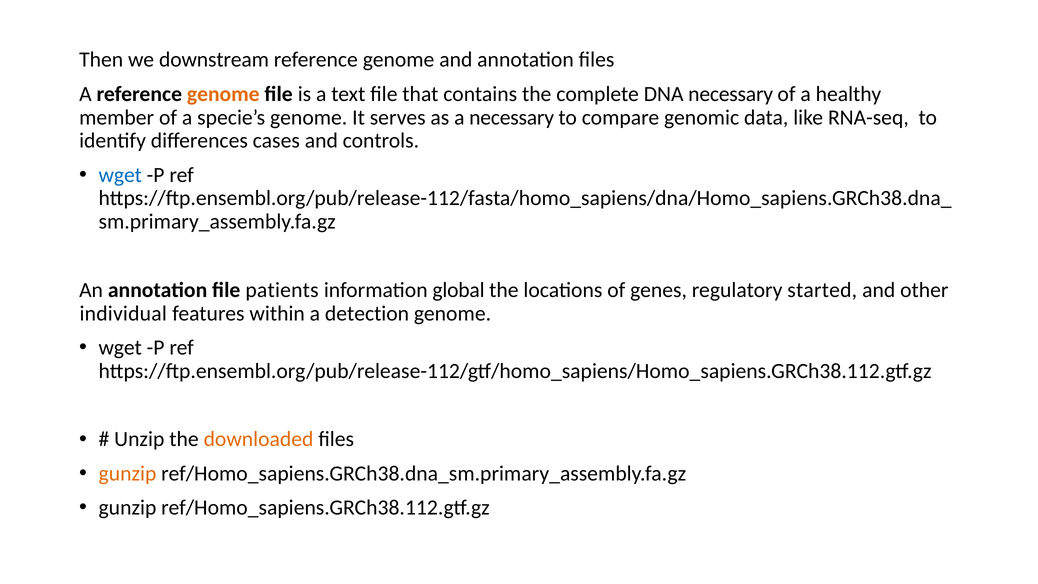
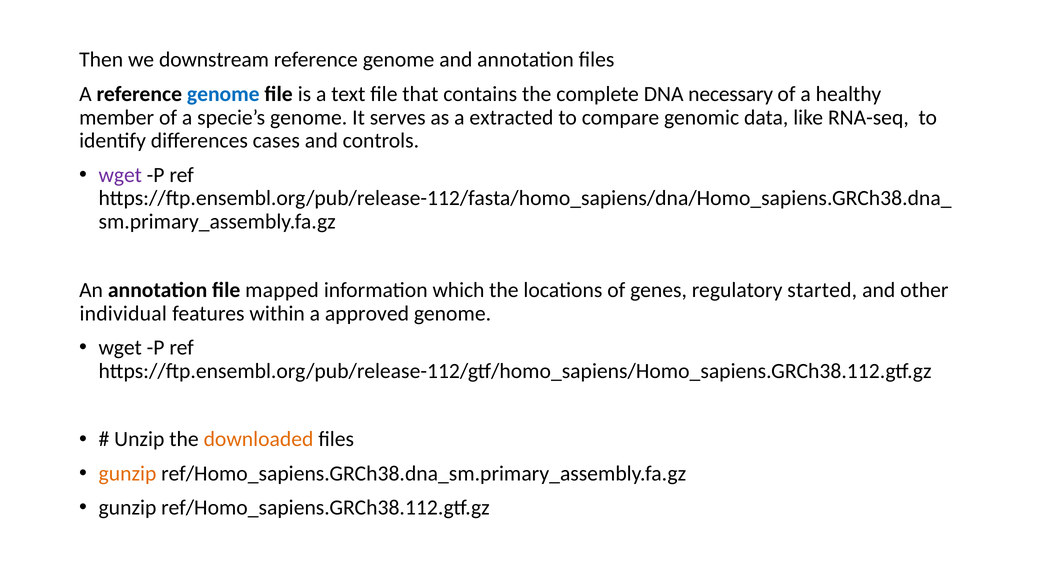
genome at (223, 94) colour: orange -> blue
a necessary: necessary -> extracted
wget at (120, 175) colour: blue -> purple
patients: patients -> mapped
global: global -> which
detection: detection -> approved
